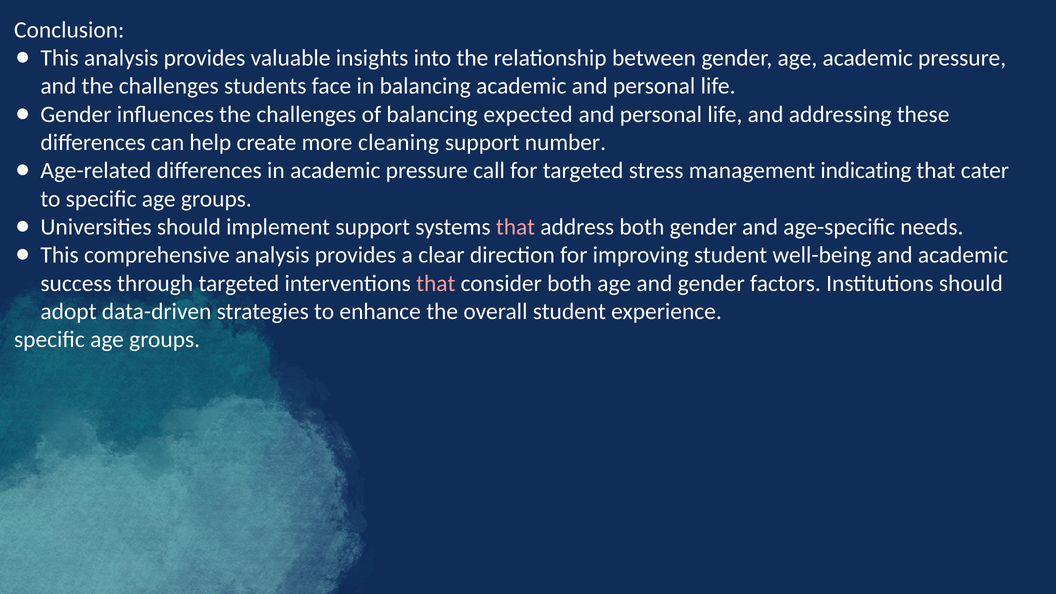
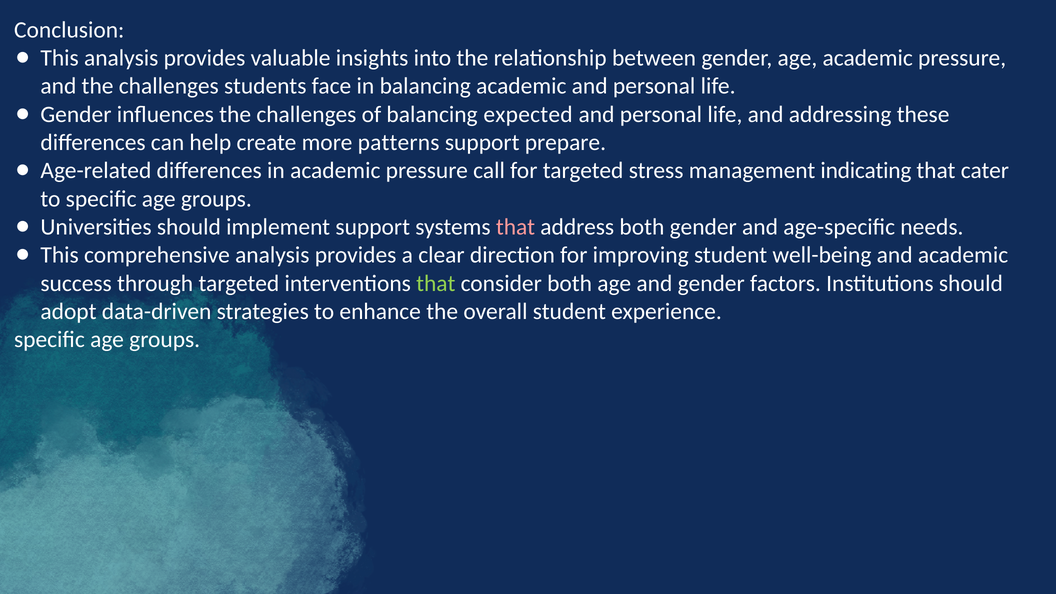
cleaning: cleaning -> patterns
number: number -> prepare
that at (436, 283) colour: pink -> light green
